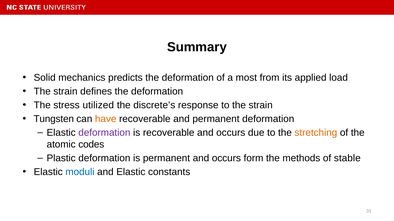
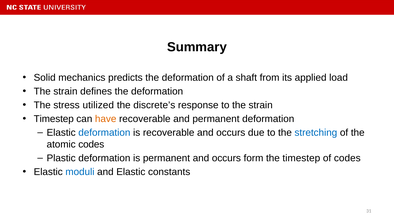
most: most -> shaft
Tungsten at (54, 119): Tungsten -> Timestep
deformation at (104, 133) colour: purple -> blue
stretching colour: orange -> blue
the methods: methods -> timestep
of stable: stable -> codes
